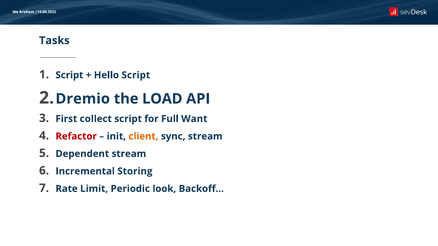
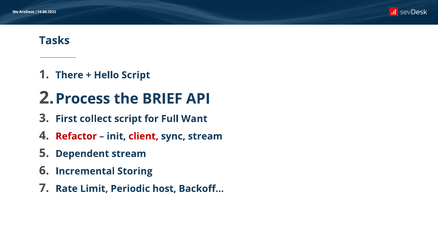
Script at (69, 75): Script -> There
Dremio: Dremio -> Process
LOAD: LOAD -> BRIEF
client colour: orange -> red
look: look -> host
